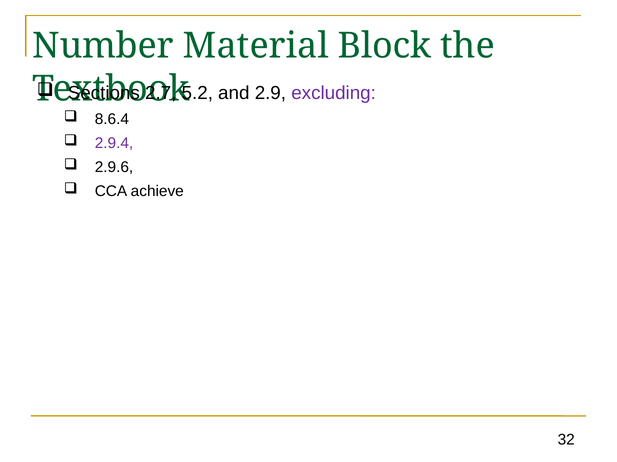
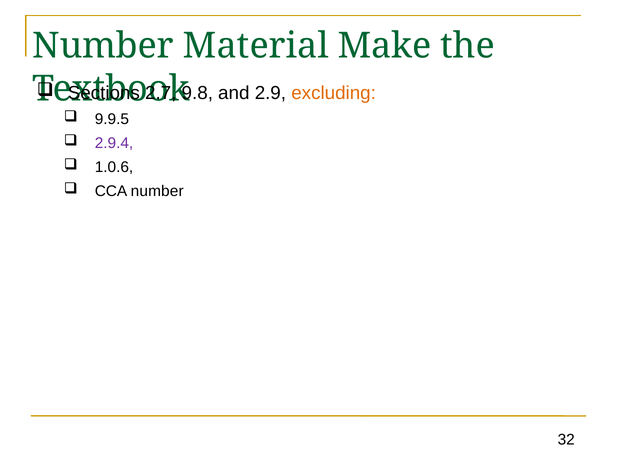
Block: Block -> Make
5.2: 5.2 -> 9.8
excluding colour: purple -> orange
8.6.4: 8.6.4 -> 9.9.5
2.9.6: 2.9.6 -> 1.0.6
CCA achieve: achieve -> number
